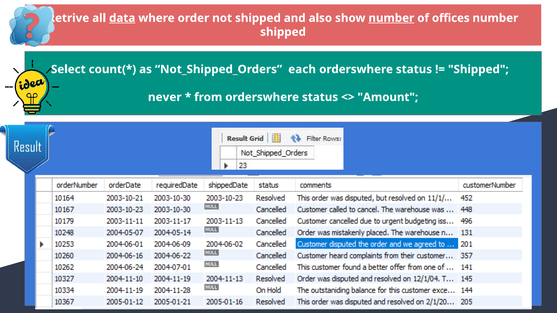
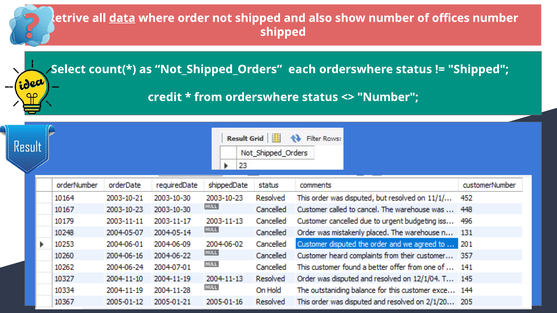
number at (391, 18) underline: present -> none
never: never -> credit
Amount at (388, 97): Amount -> Number
